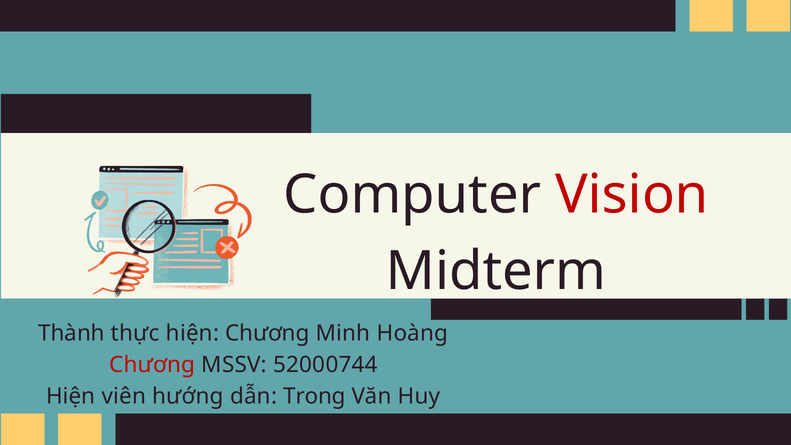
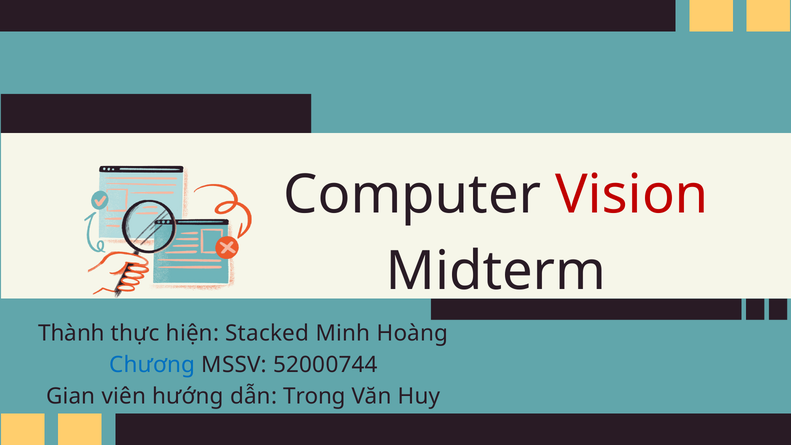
hiện Chương: Chương -> Stacked
Chương at (152, 365) colour: red -> blue
Hiện at (71, 396): Hiện -> Gian
